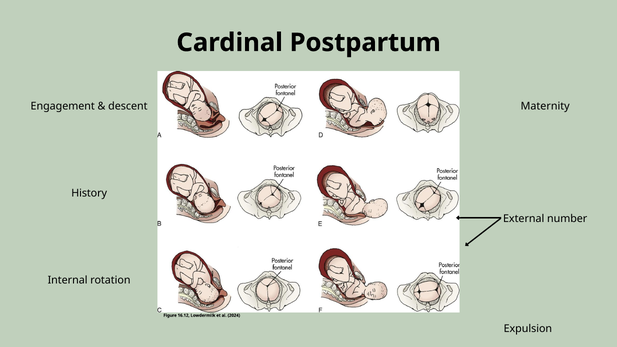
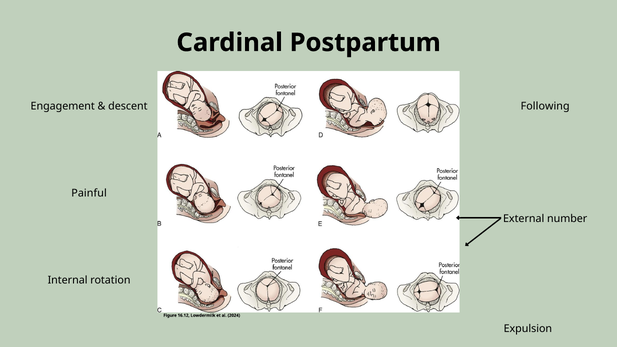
Maternity: Maternity -> Following
History: History -> Painful
